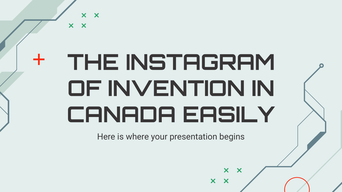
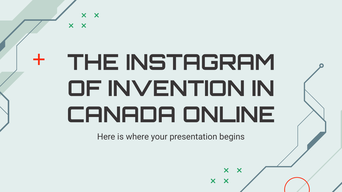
EASILY: EASILY -> ONLINE
